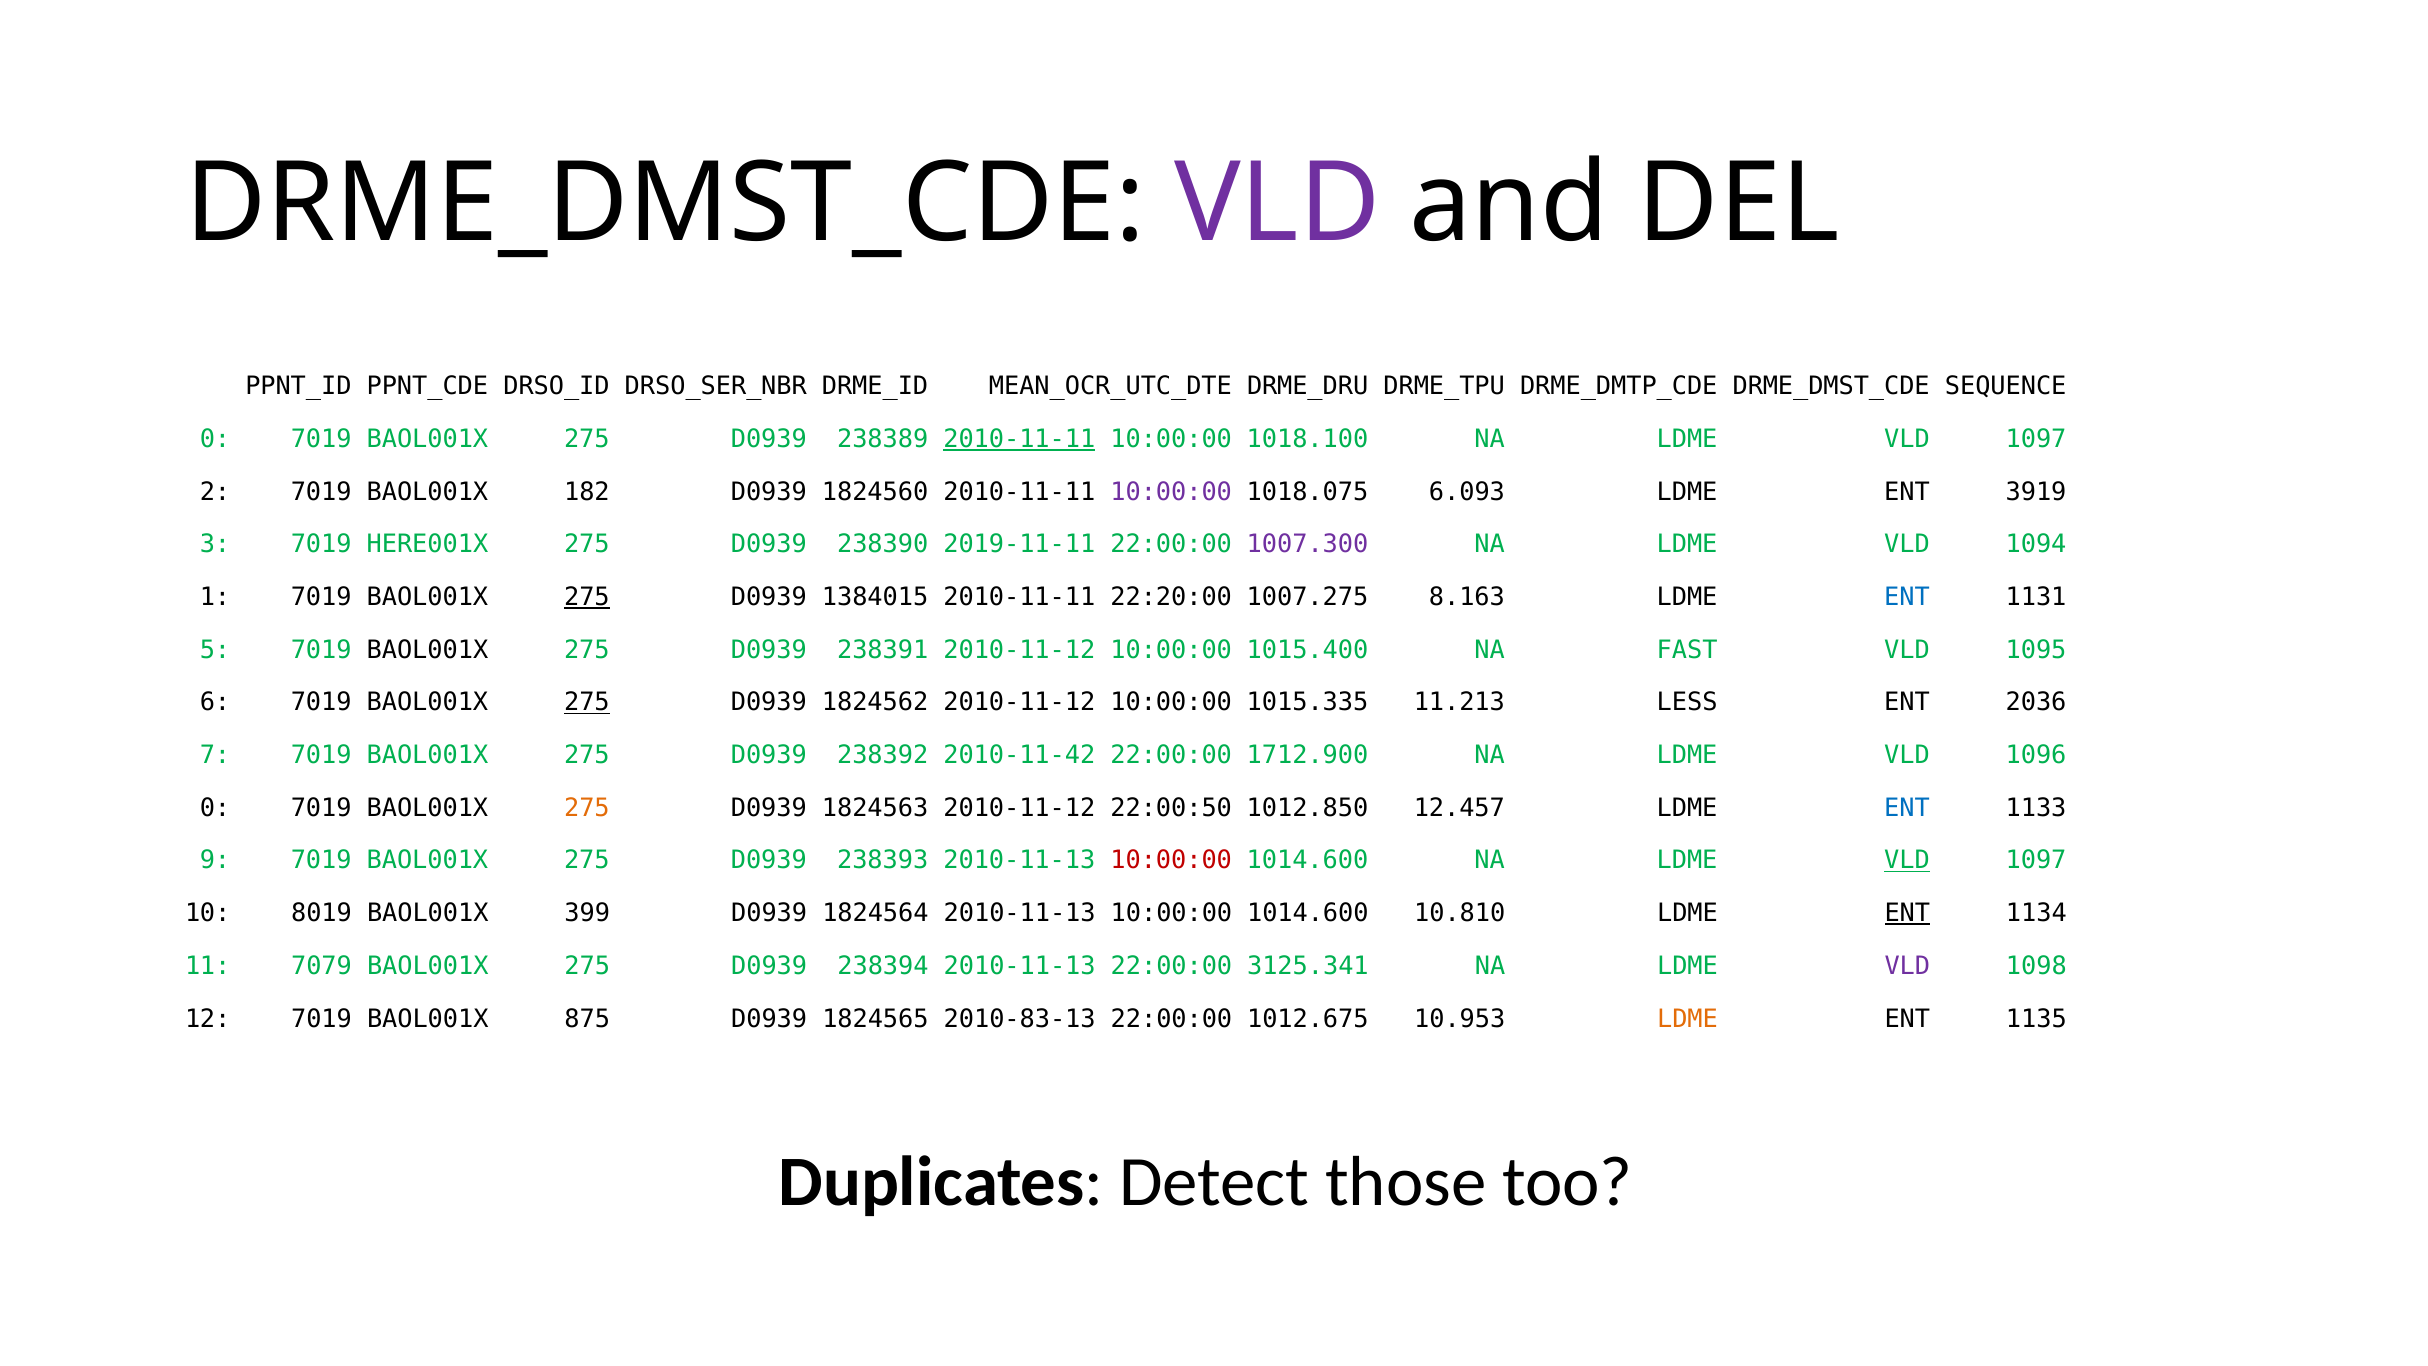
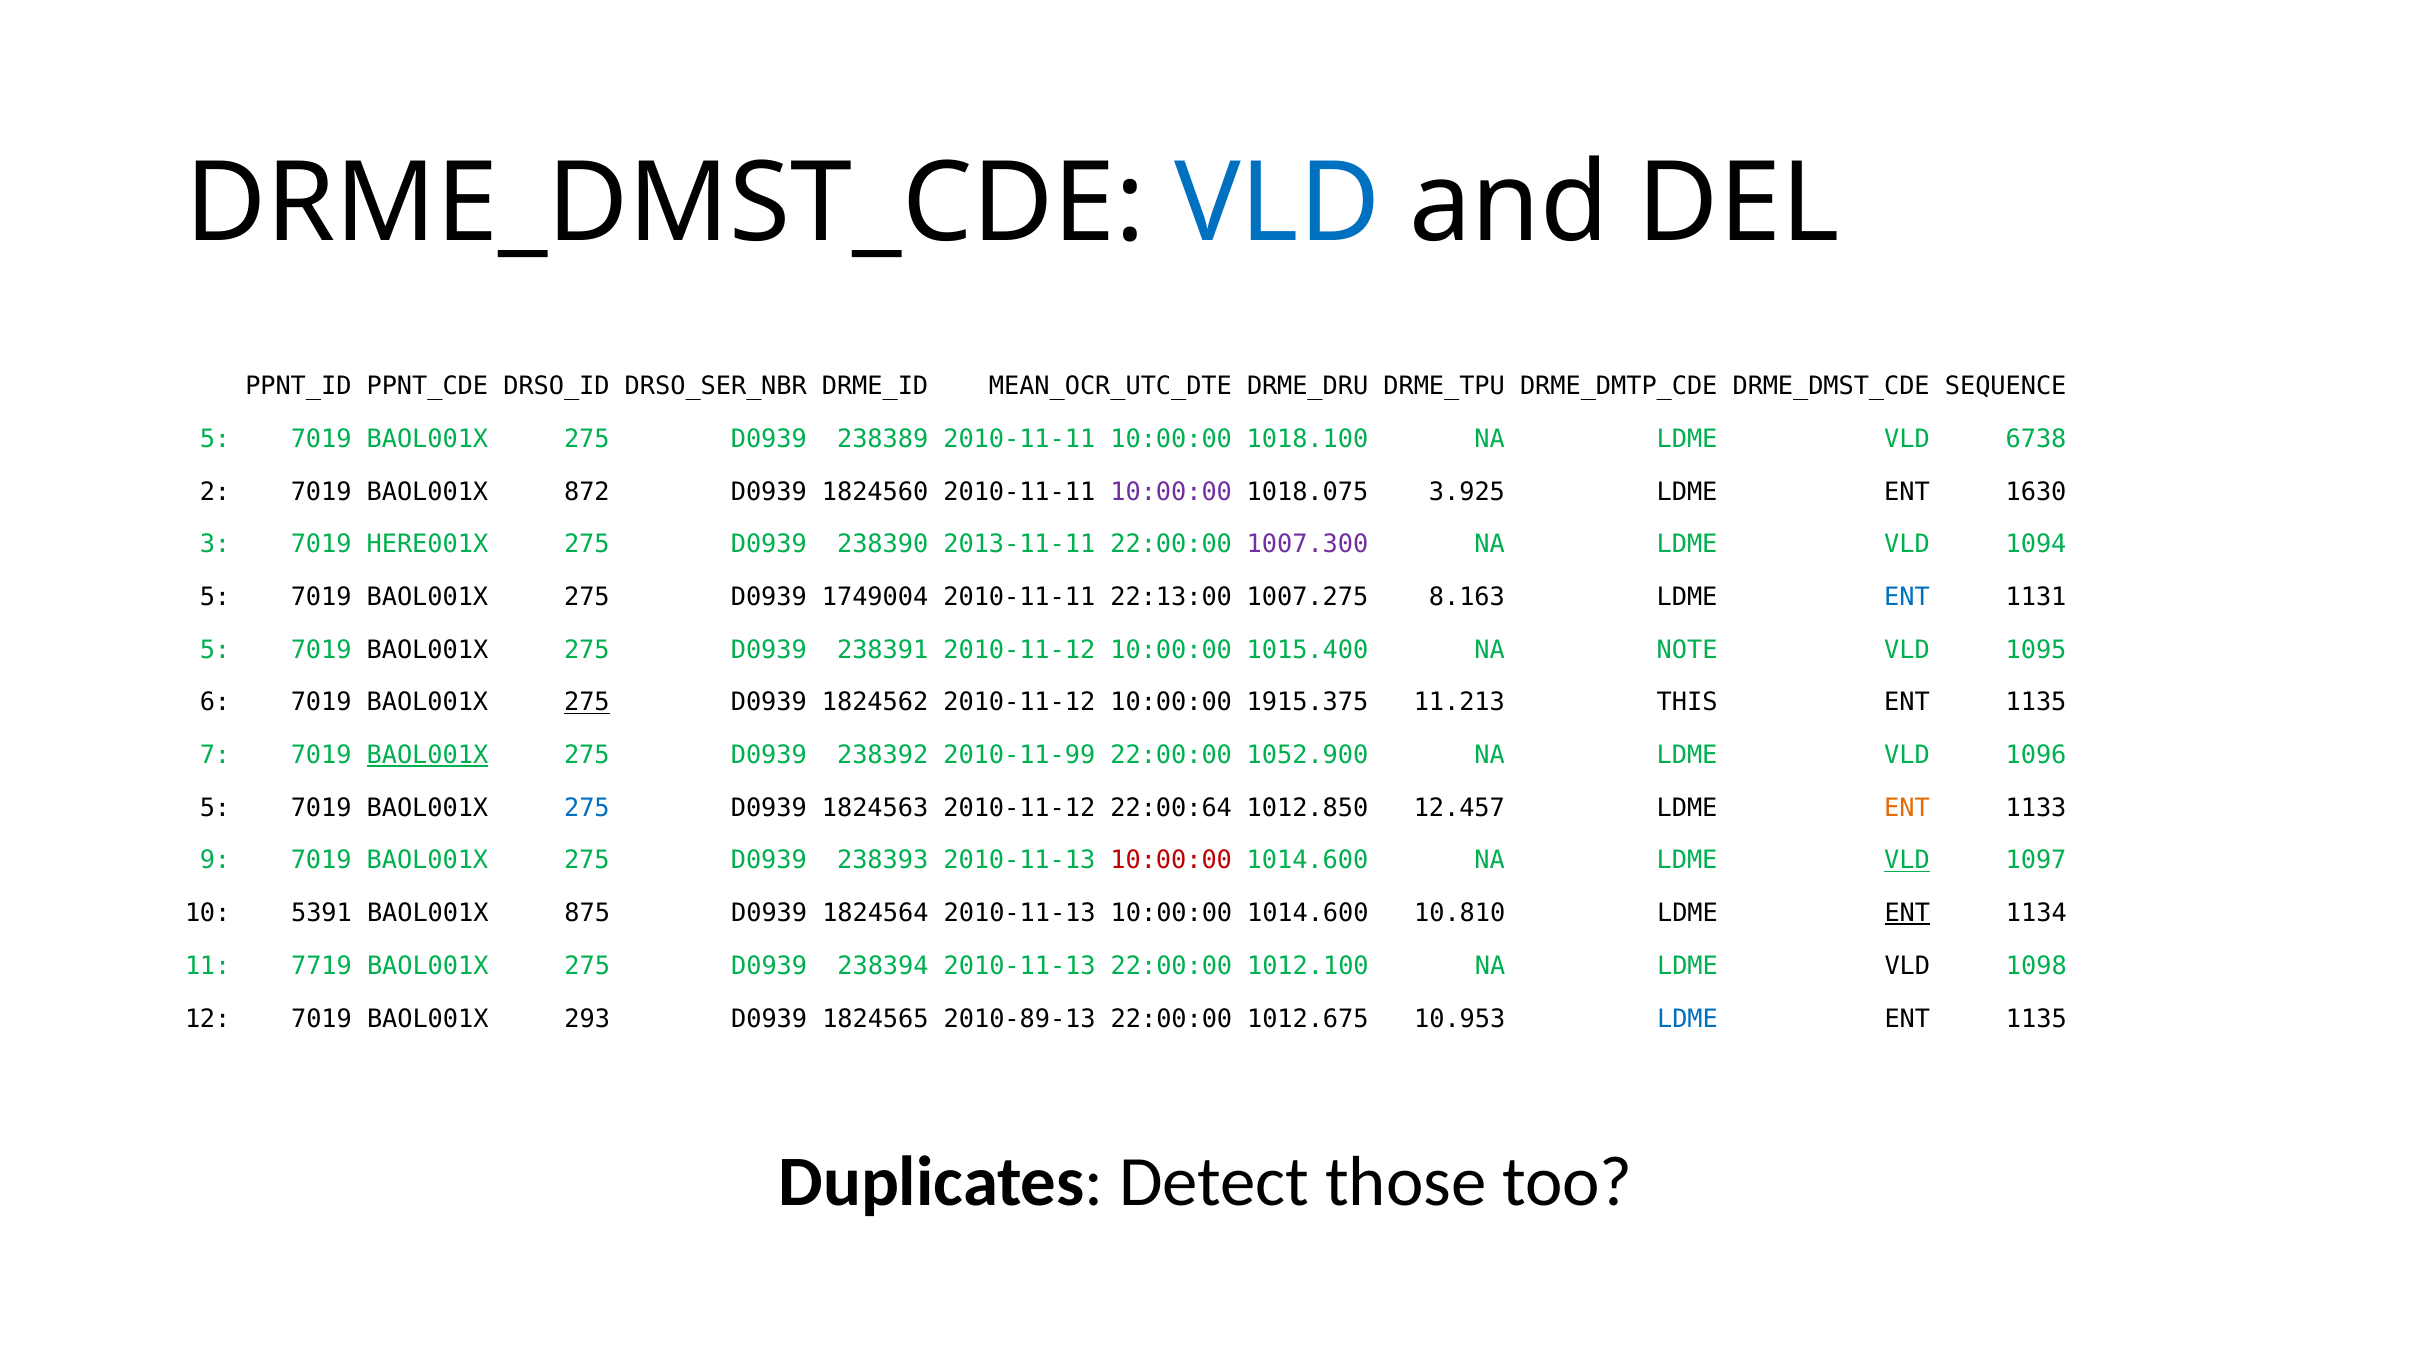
VLD at (1277, 204) colour: purple -> blue
0 at (215, 439): 0 -> 5
2010-11-11 at (1019, 439) underline: present -> none
1097 at (2036, 439): 1097 -> 6738
182: 182 -> 872
6.093: 6.093 -> 3.925
3919: 3919 -> 1630
2019-11-11: 2019-11-11 -> 2013-11-11
1 at (215, 597): 1 -> 5
275 at (587, 597) underline: present -> none
1384015: 1384015 -> 1749004
22:20:00: 22:20:00 -> 22:13:00
FAST: FAST -> NOTE
1015.335: 1015.335 -> 1915.375
LESS: LESS -> THIS
2036 at (2036, 702): 2036 -> 1135
BAOL001X at (427, 755) underline: none -> present
2010-11-42: 2010-11-42 -> 2010-11-99
1712.900: 1712.900 -> 1052.900
0 at (215, 808): 0 -> 5
275 at (587, 808) colour: orange -> blue
22:00:50: 22:00:50 -> 22:00:64
ENT at (1907, 808) colour: blue -> orange
8019: 8019 -> 5391
399: 399 -> 875
7079: 7079 -> 7719
3125.341: 3125.341 -> 1012.100
VLD at (1907, 966) colour: purple -> black
875: 875 -> 293
2010-83-13: 2010-83-13 -> 2010-89-13
LDME at (1687, 1018) colour: orange -> blue
